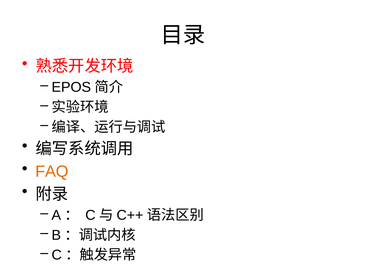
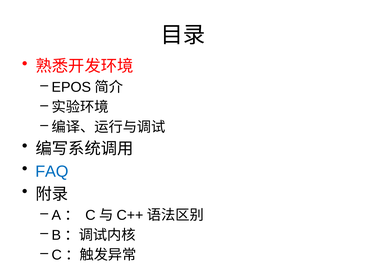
FAQ colour: orange -> blue
